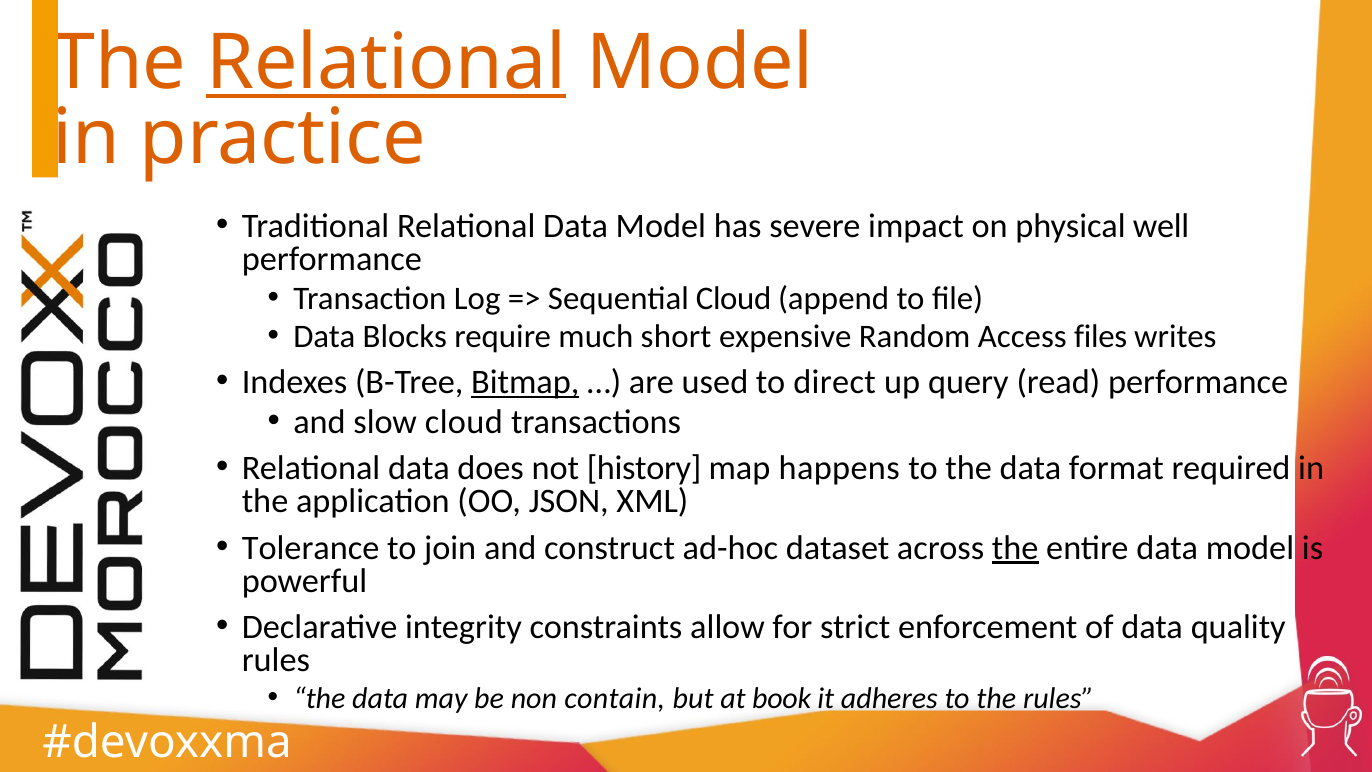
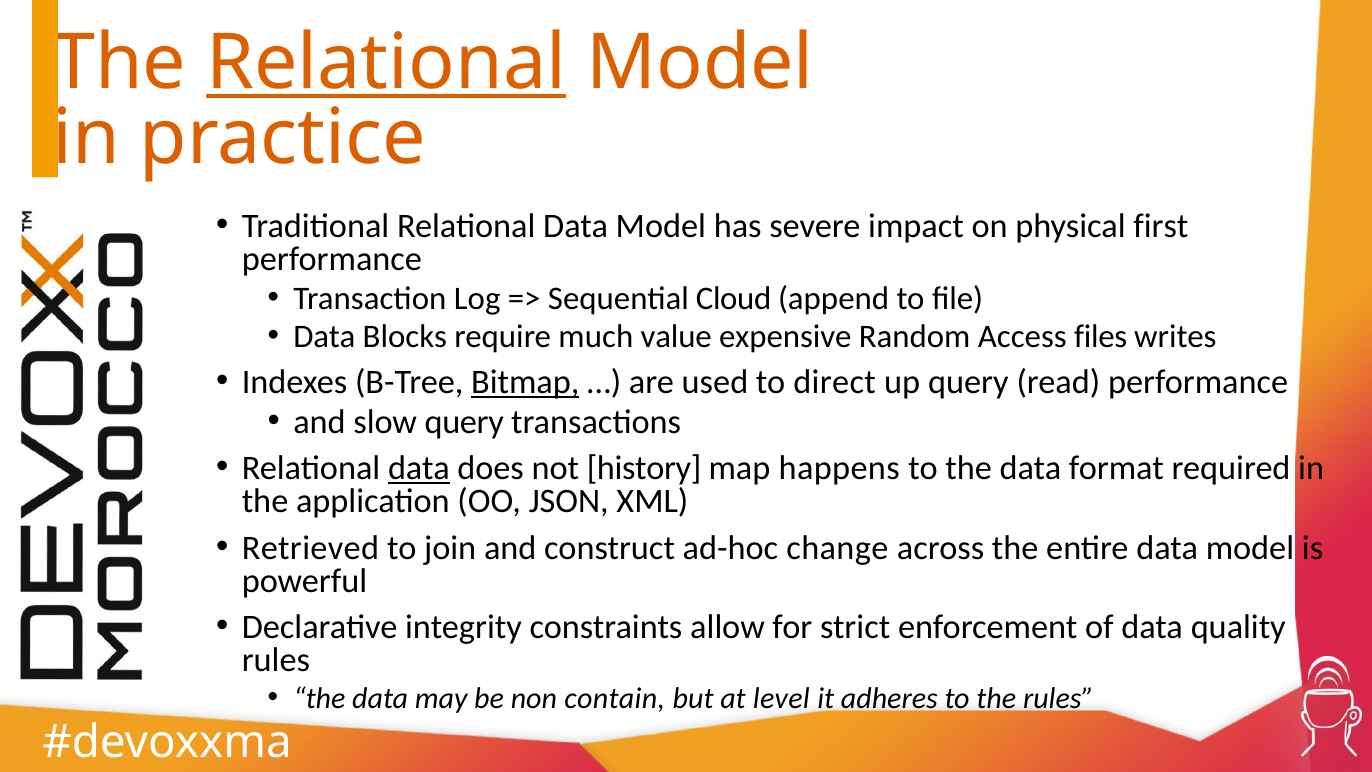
well: well -> first
short: short -> value
slow cloud: cloud -> query
data at (419, 468) underline: none -> present
Tolerance: Tolerance -> Retrieved
dataset: dataset -> change
the at (1015, 548) underline: present -> none
book: book -> level
